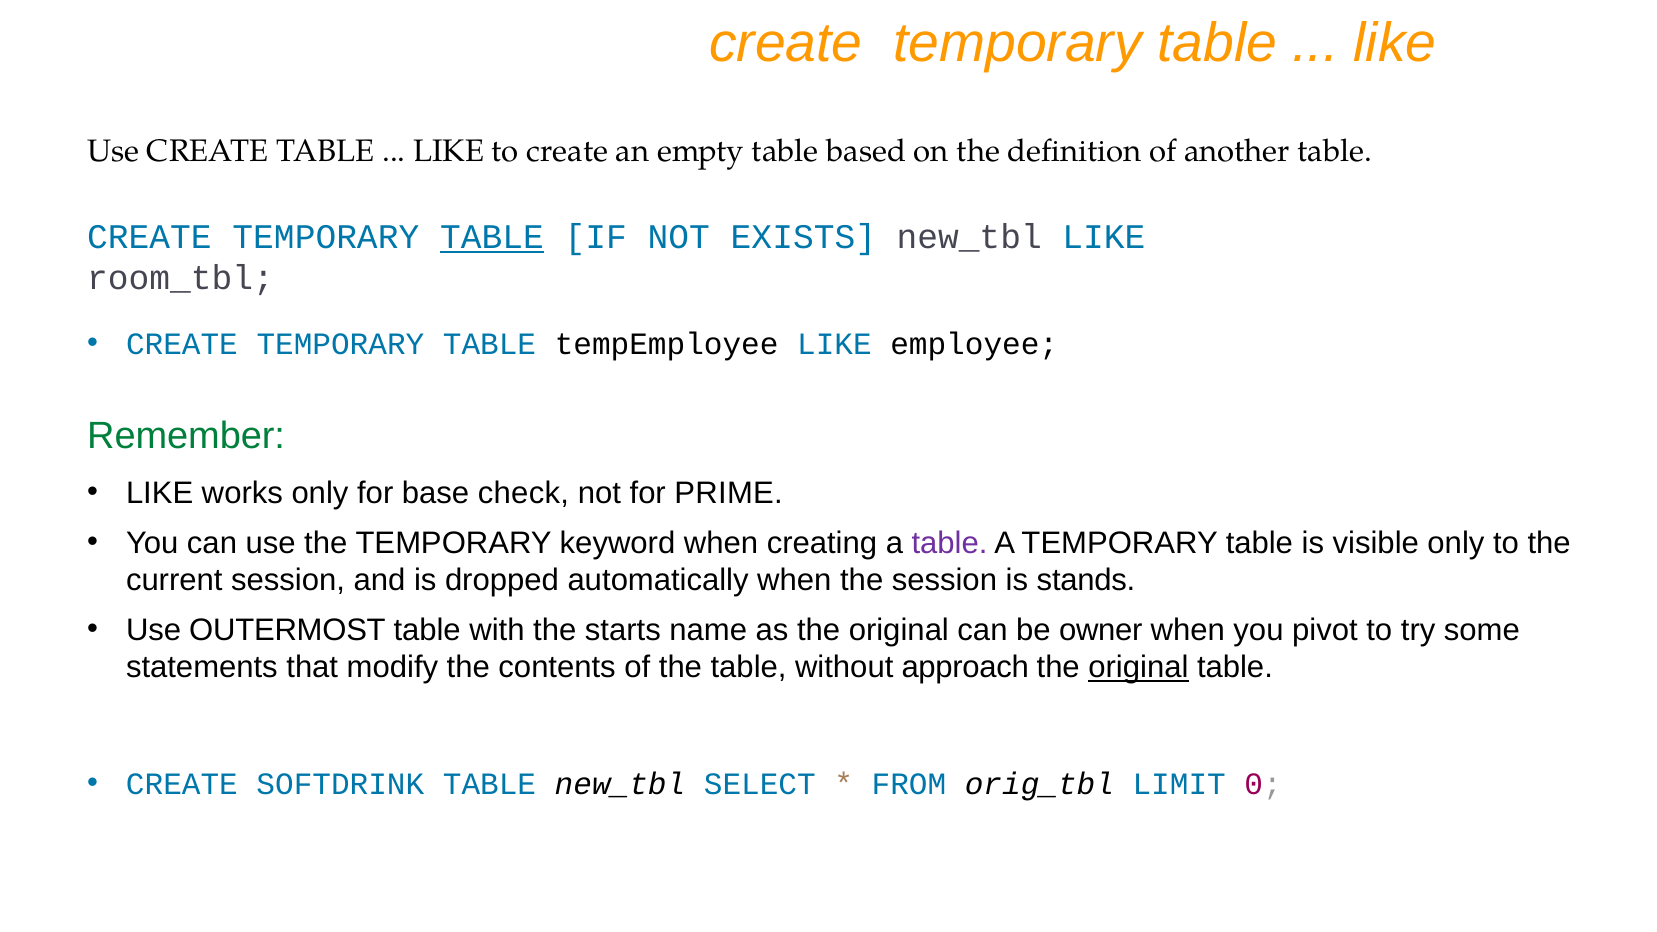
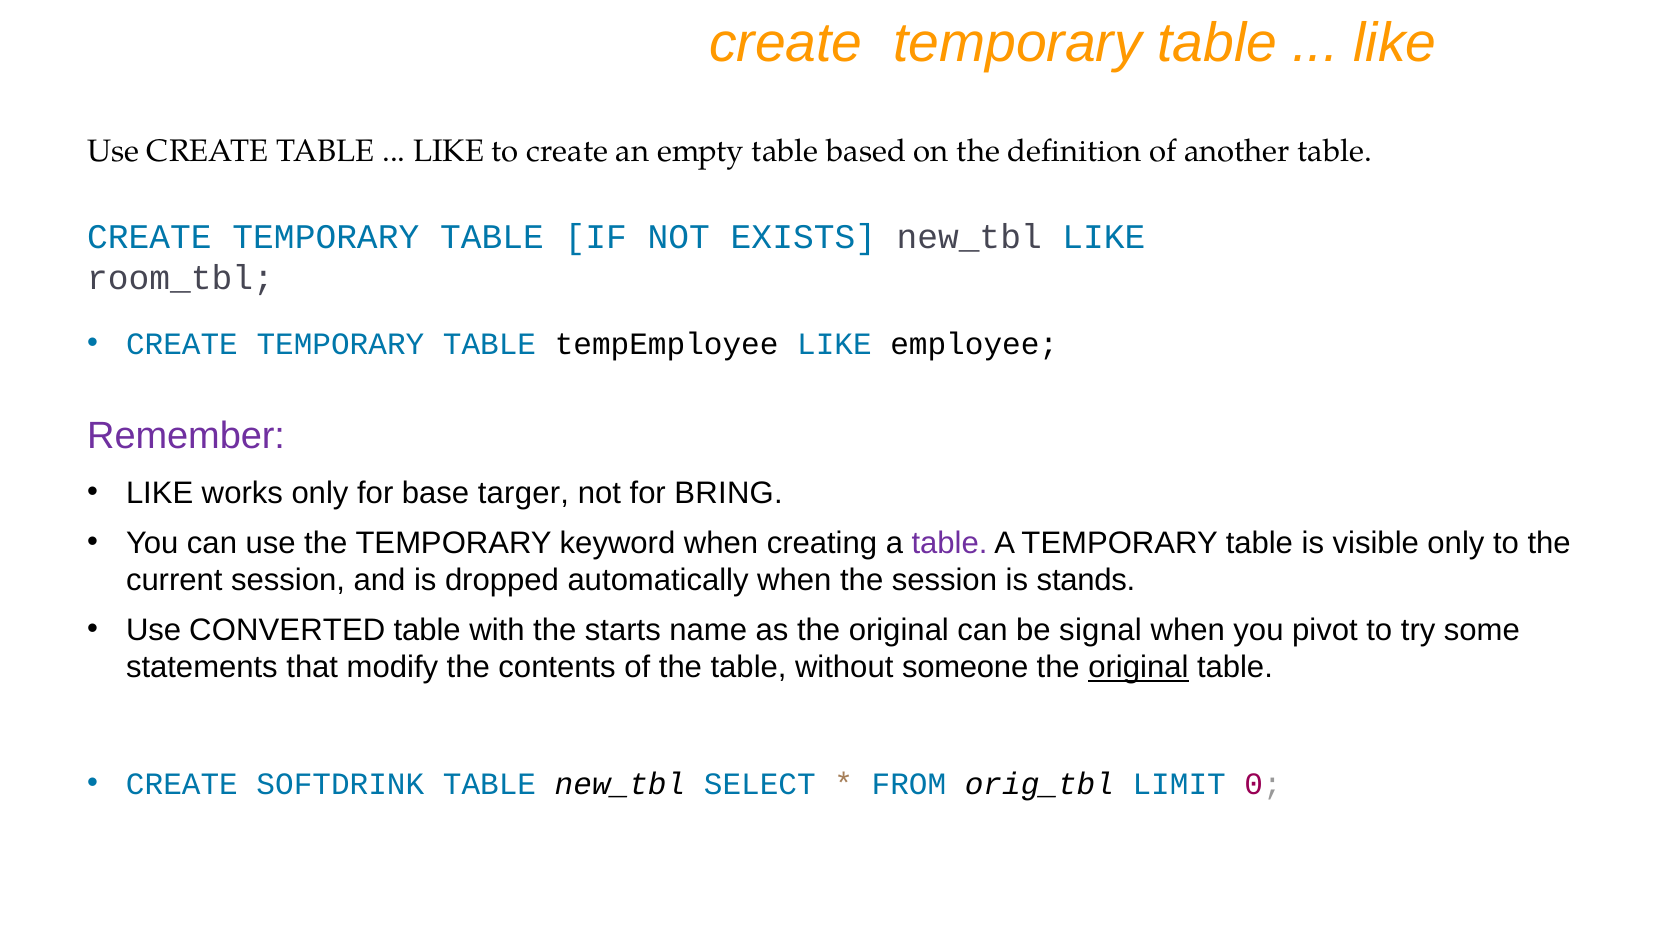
TABLE at (492, 237) underline: present -> none
Remember colour: green -> purple
check: check -> targer
PRIME: PRIME -> BRING
OUTERMOST: OUTERMOST -> CONVERTED
owner: owner -> signal
approach: approach -> someone
